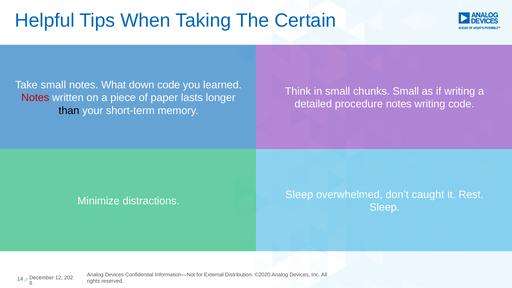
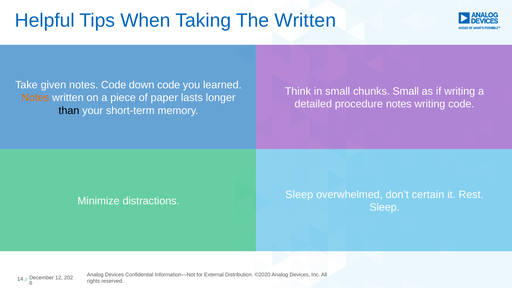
The Certain: Certain -> Written
Take small: small -> given
notes What: What -> Code
Notes at (35, 98) colour: red -> orange
caught: caught -> certain
